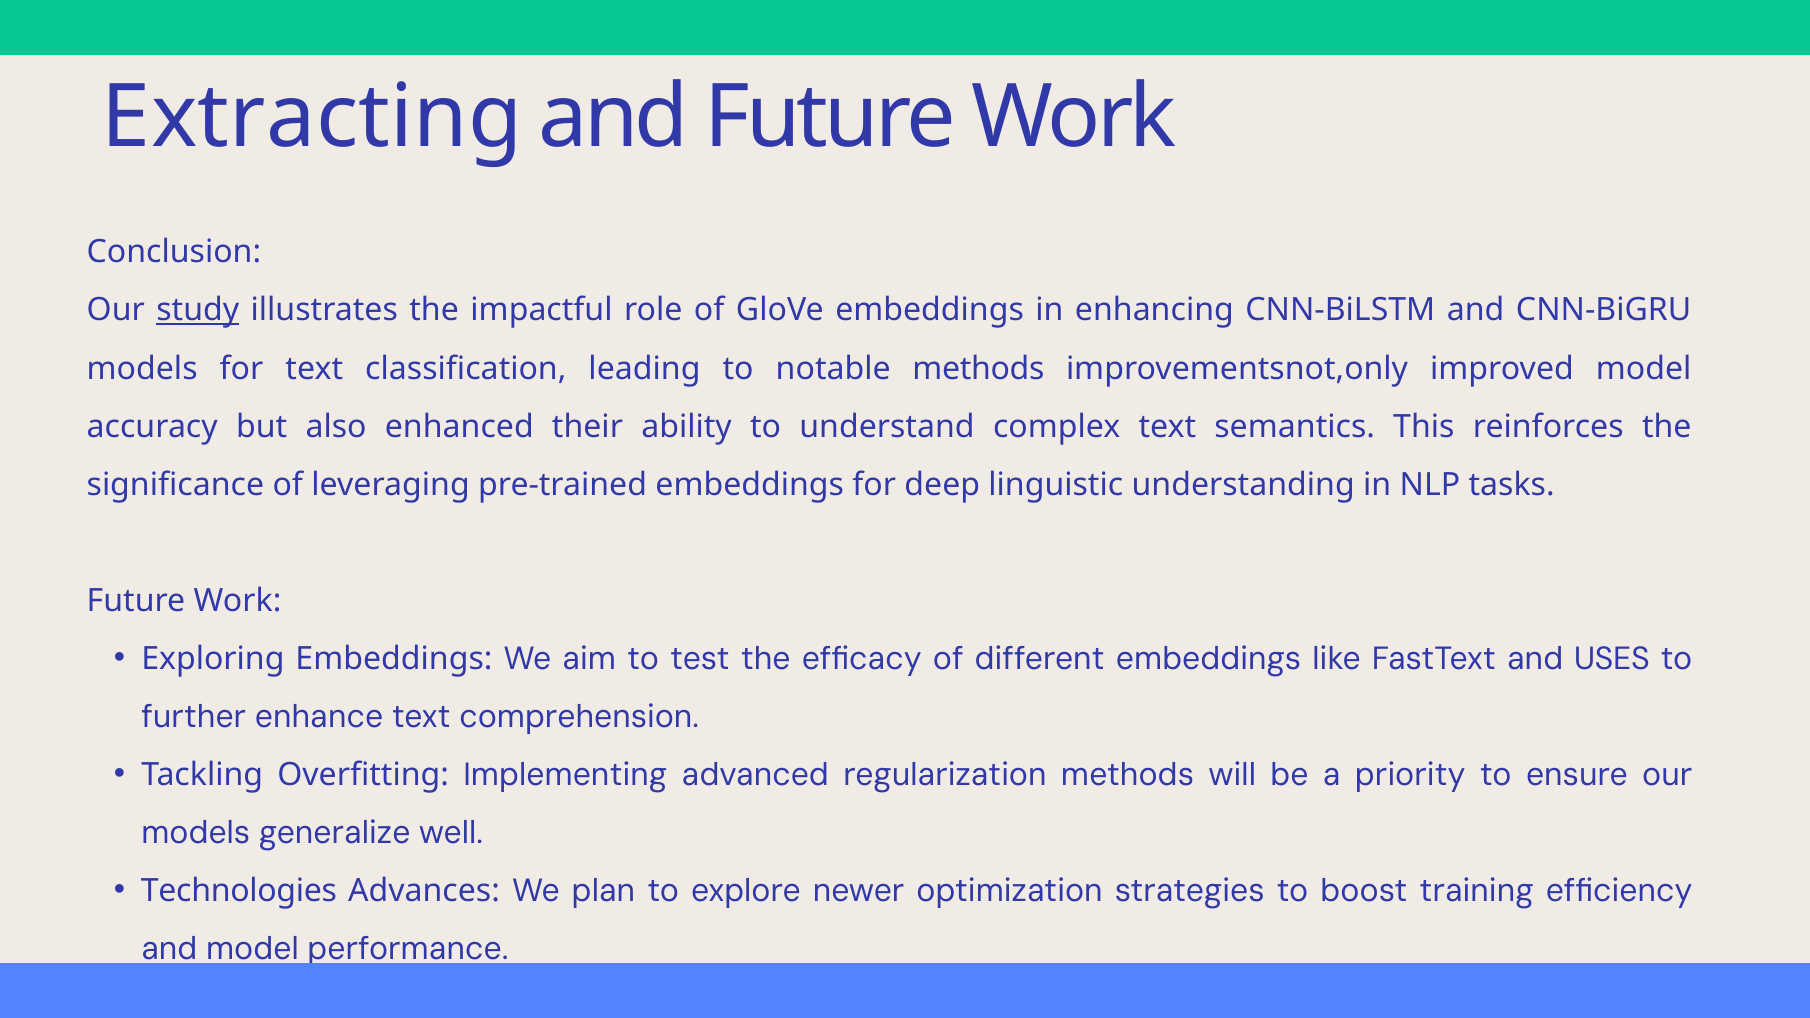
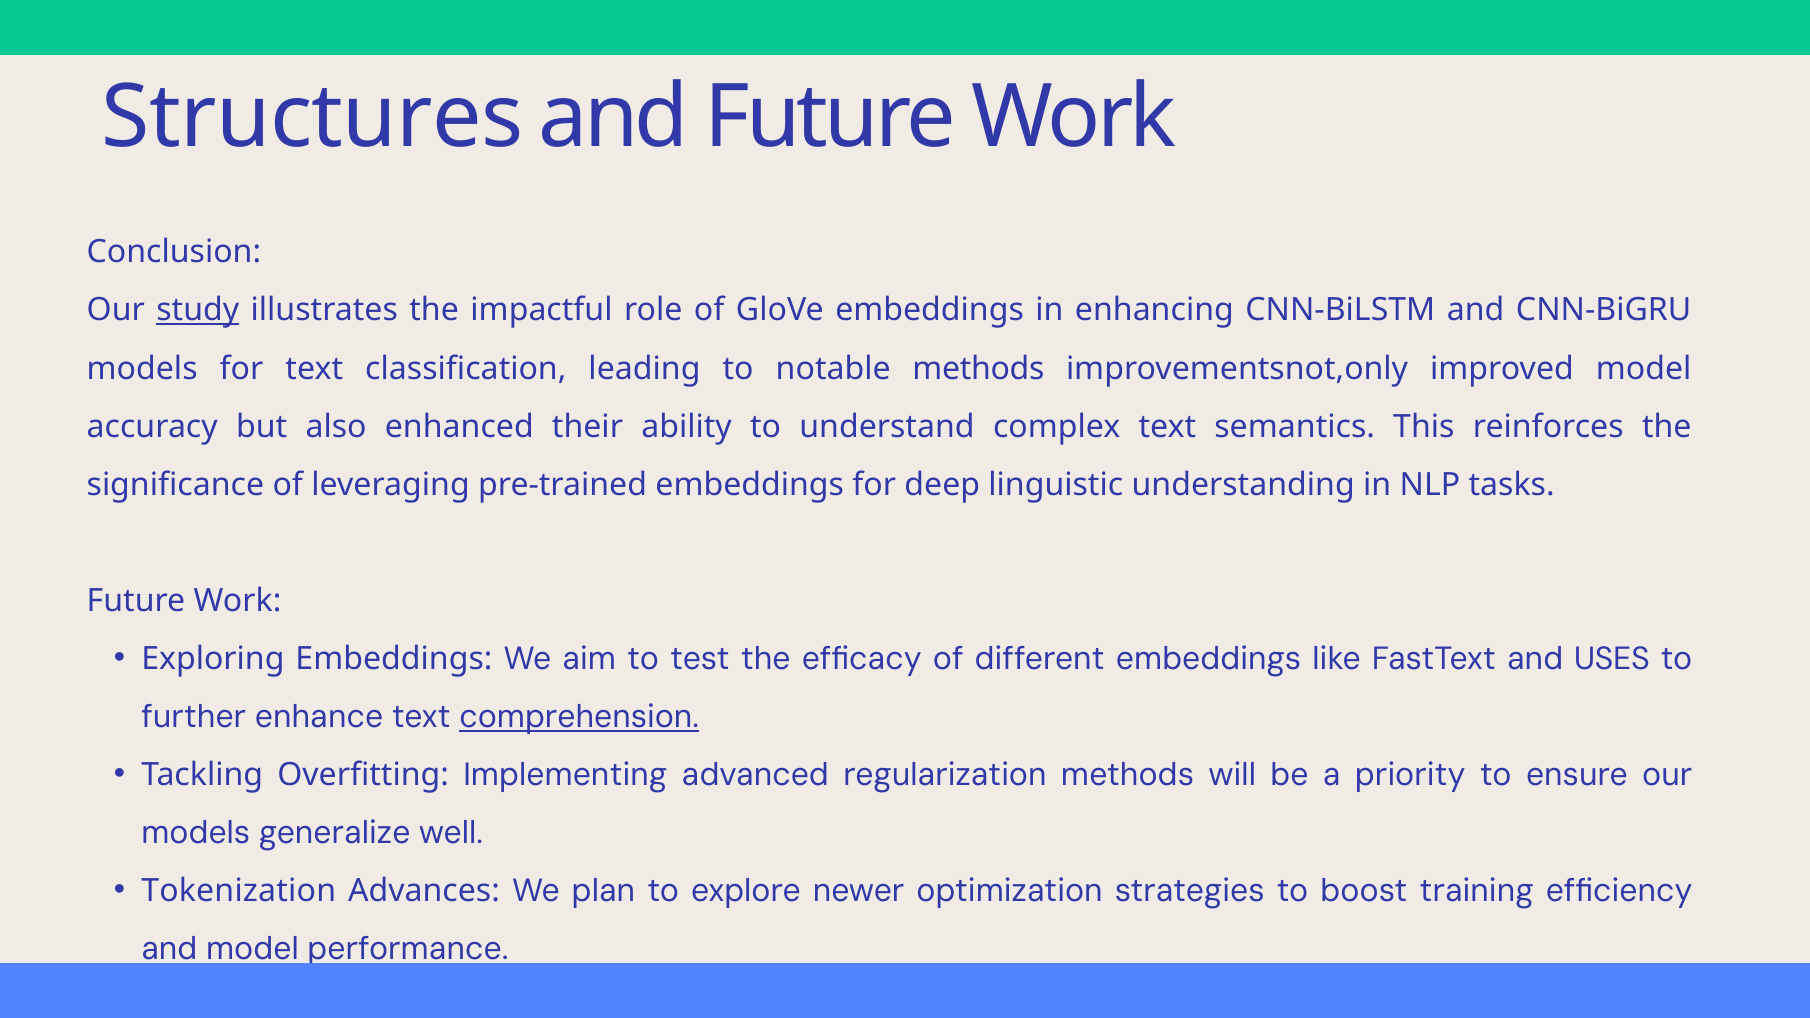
Extracting: Extracting -> Structures
comprehension underline: none -> present
Technologies: Technologies -> Tokenization
